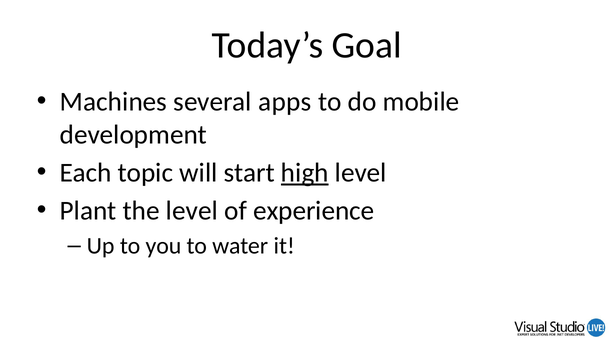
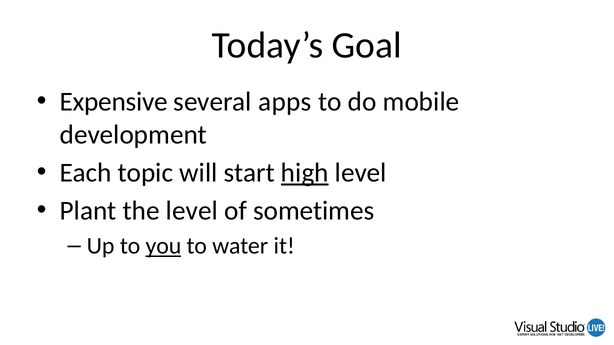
Machines: Machines -> Expensive
experience: experience -> sometimes
you underline: none -> present
